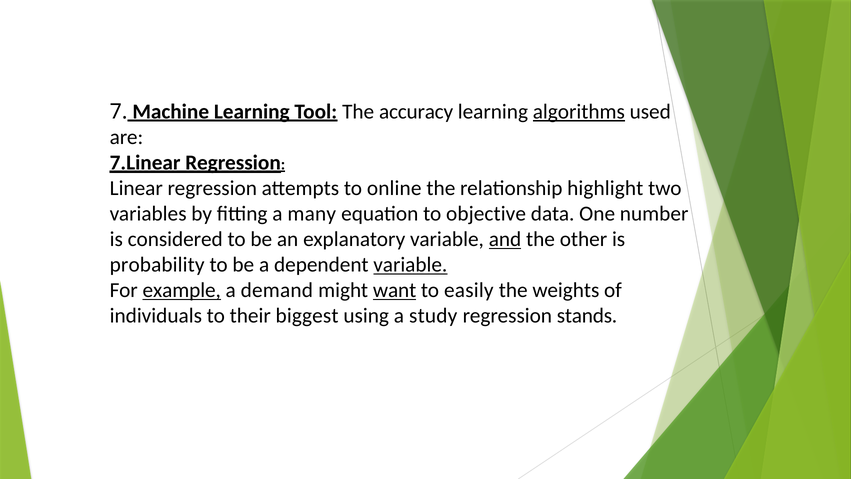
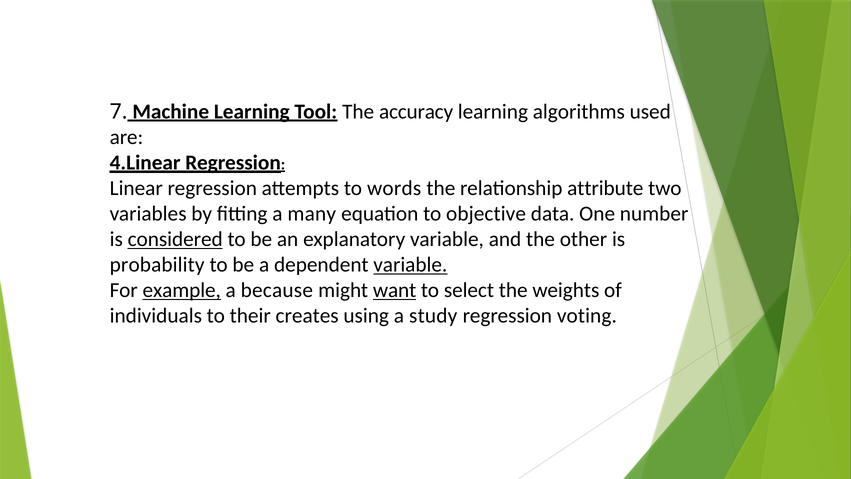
algorithms underline: present -> none
7.Linear: 7.Linear -> 4.Linear
online: online -> words
highlight: highlight -> attribute
considered underline: none -> present
and underline: present -> none
demand: demand -> because
easily: easily -> select
biggest: biggest -> creates
stands: stands -> voting
